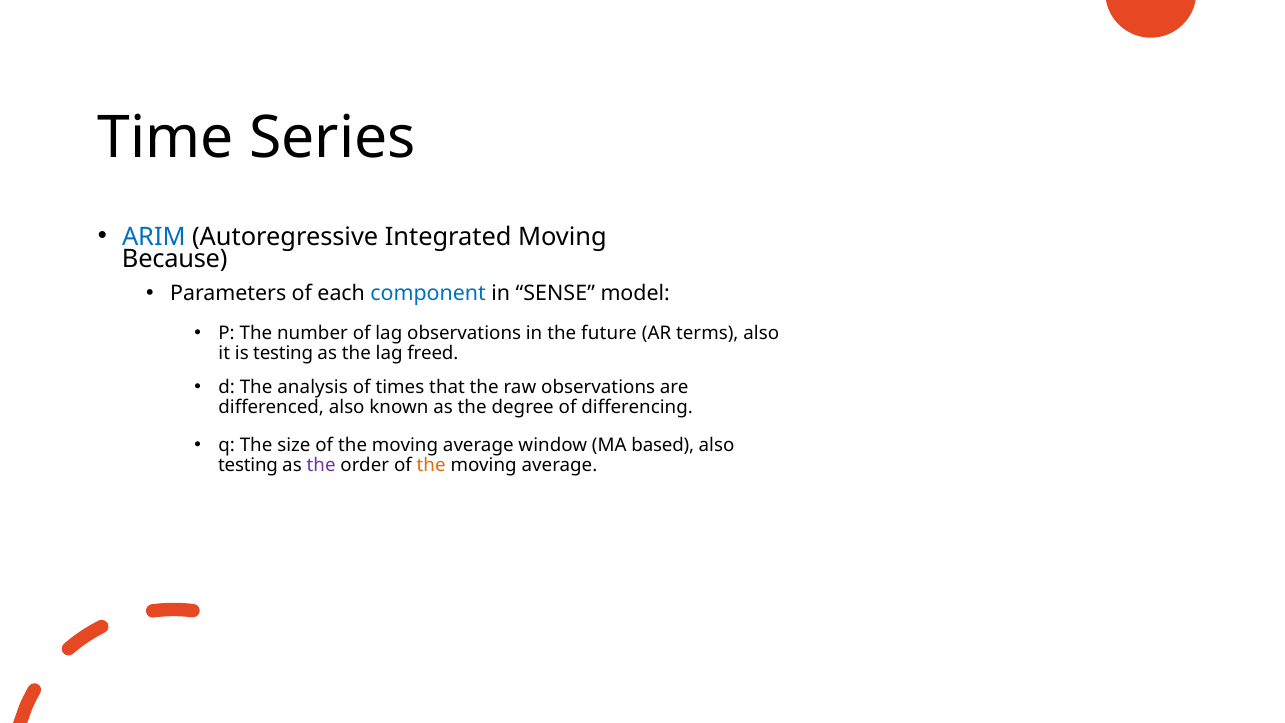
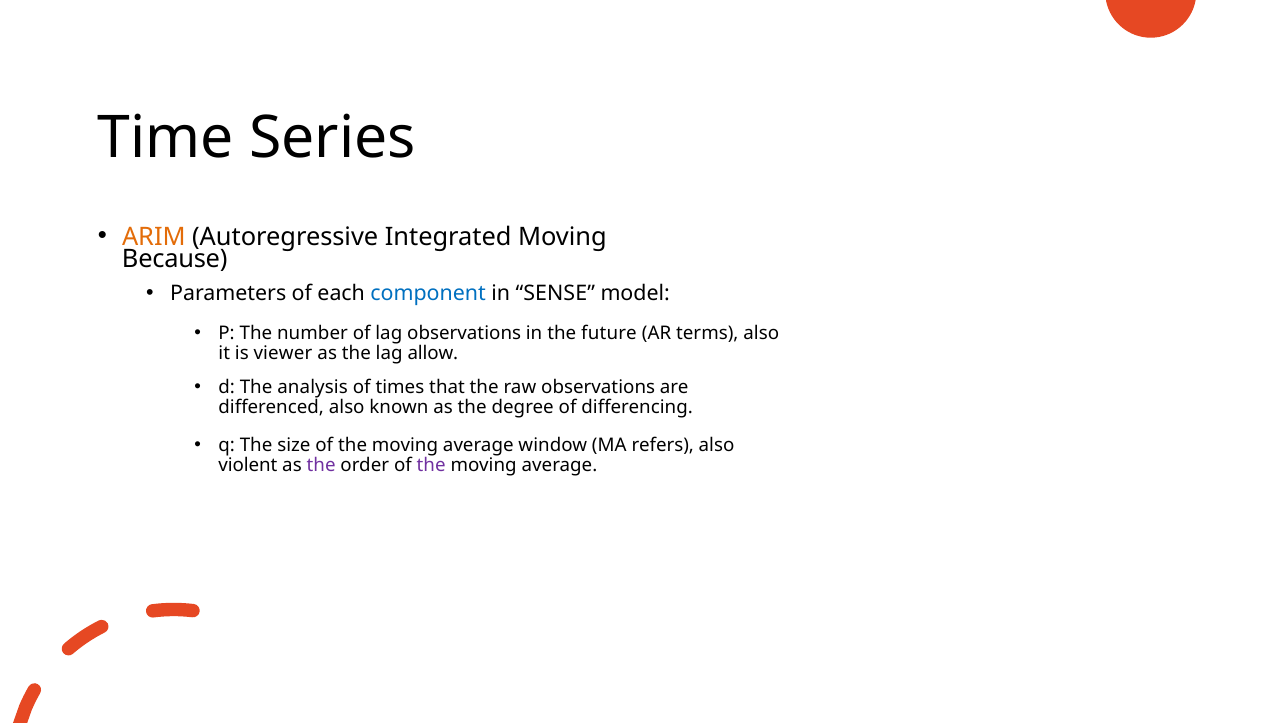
ARIM colour: blue -> orange
is testing: testing -> viewer
freed: freed -> allow
based: based -> refers
testing at (248, 465): testing -> violent
the at (431, 465) colour: orange -> purple
